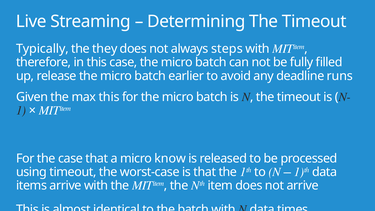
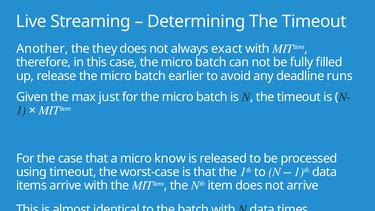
Typically: Typically -> Another
steps: steps -> exact
max this: this -> just
